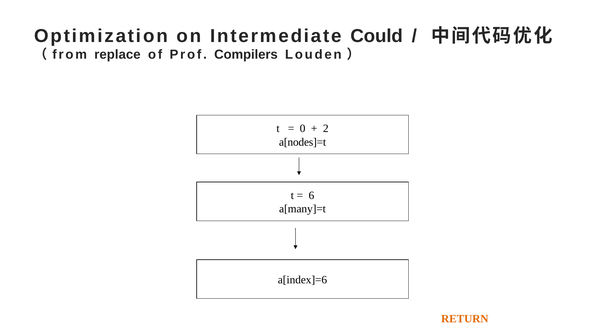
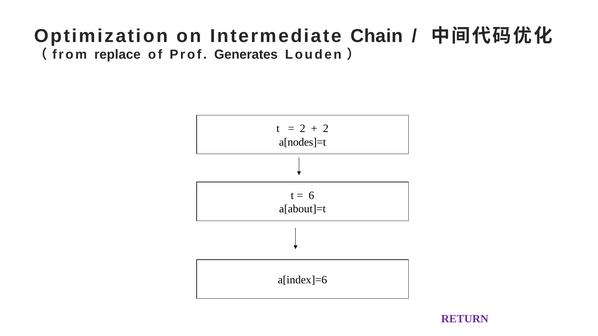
Could: Could -> Chain
Compilers: Compilers -> Generates
0 at (303, 129): 0 -> 2
a[many]=t: a[many]=t -> a[about]=t
RETURN colour: orange -> purple
